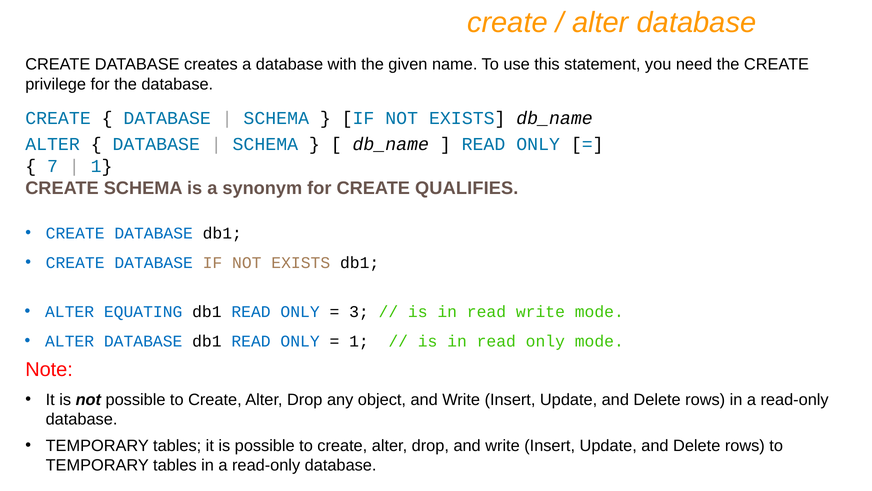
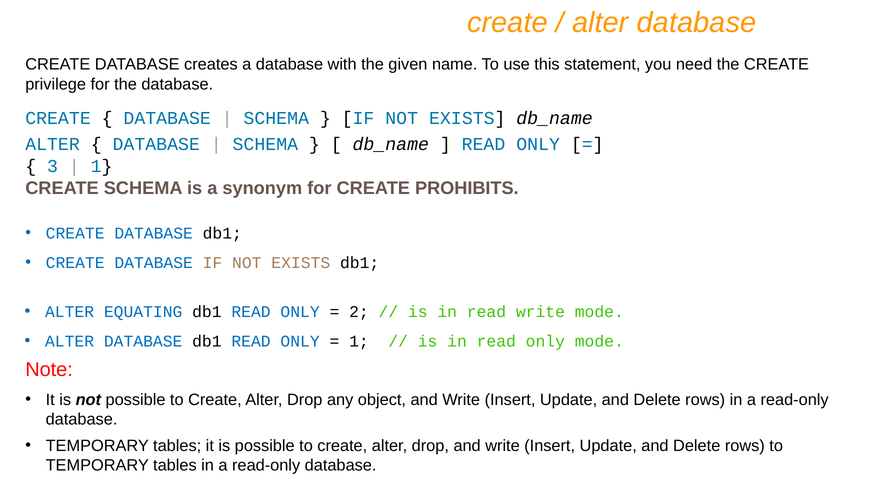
7: 7 -> 3
QUALIFIES: QUALIFIES -> PROHIBITS
3: 3 -> 2
